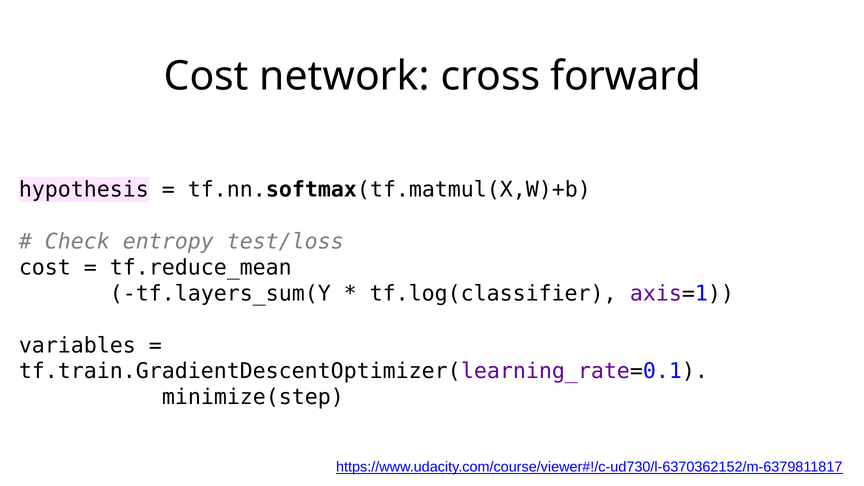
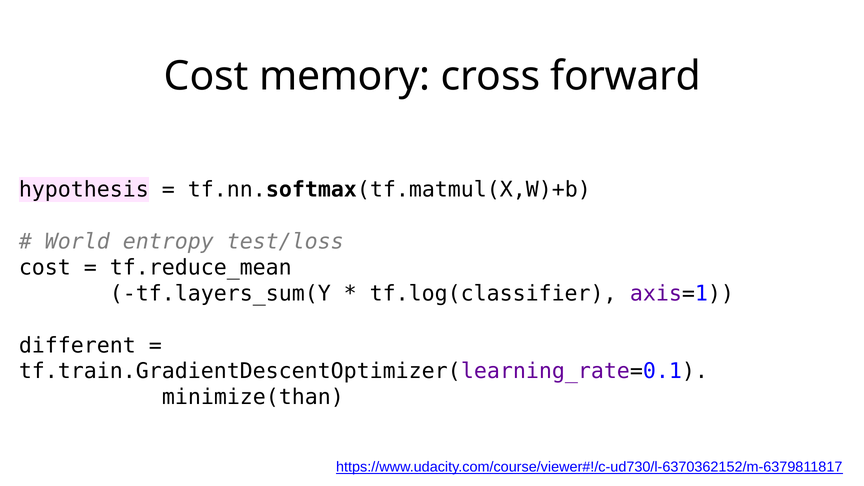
network: network -> memory
Check: Check -> World
variables: variables -> different
minimize(step: minimize(step -> minimize(than
